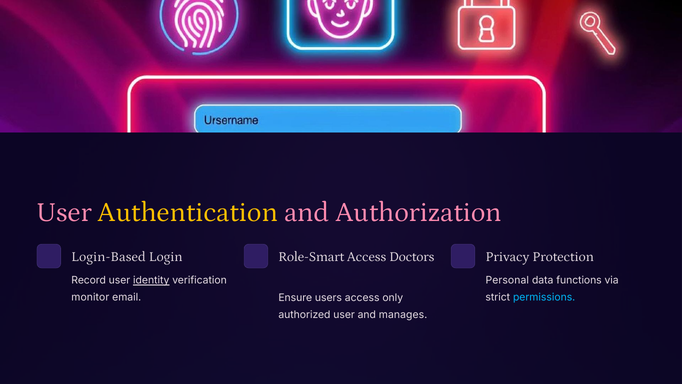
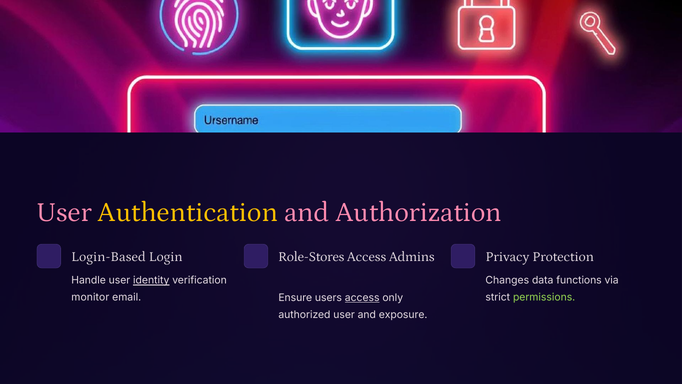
Role-Smart: Role-Smart -> Role-Stores
Doctors: Doctors -> Admins
Record: Record -> Handle
Personal: Personal -> Changes
permissions colour: light blue -> light green
access at (362, 298) underline: none -> present
manages: manages -> exposure
